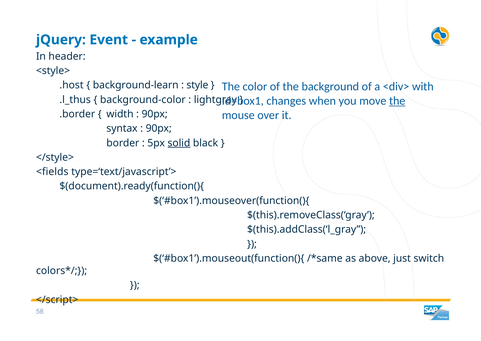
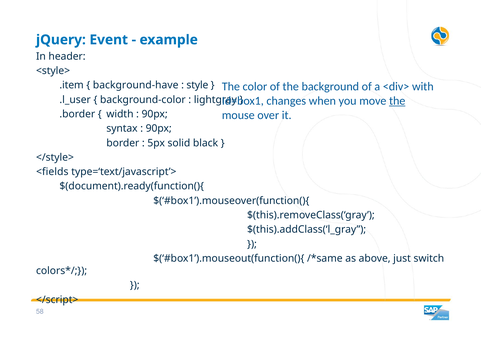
.host: .host -> .item
background-learn: background-learn -> background-have
.l_thus: .l_thus -> .l_user
solid underline: present -> none
